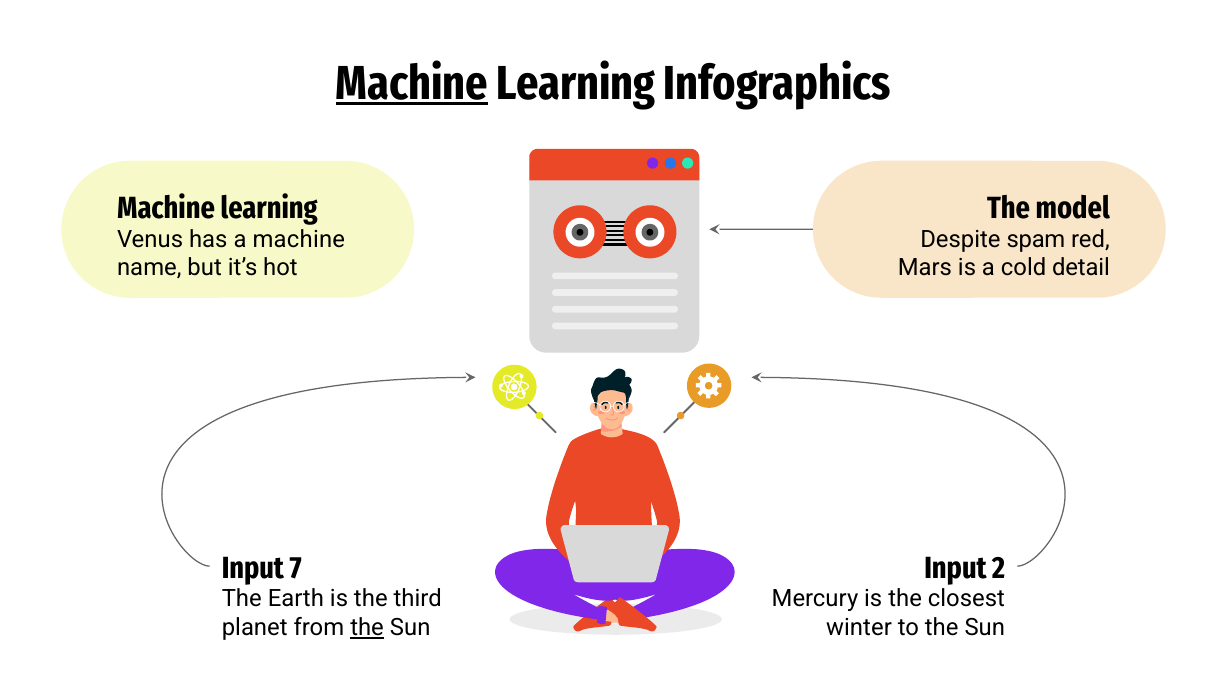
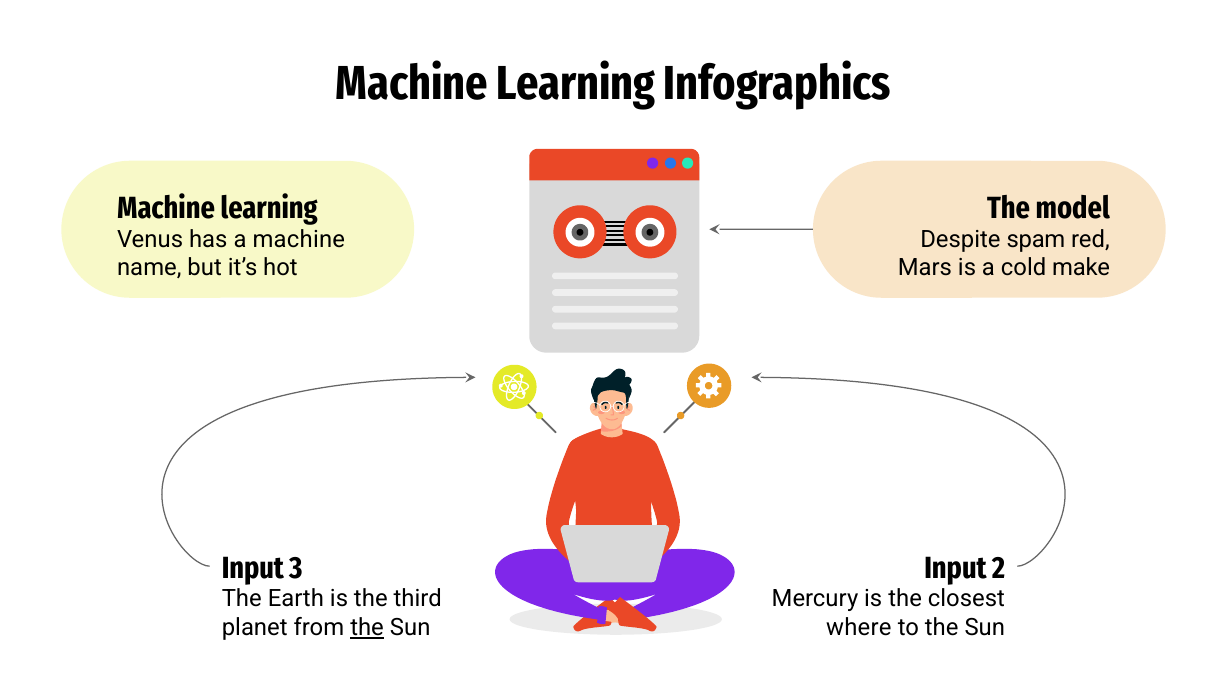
Machine at (412, 83) underline: present -> none
detail: detail -> make
7: 7 -> 3
winter: winter -> where
